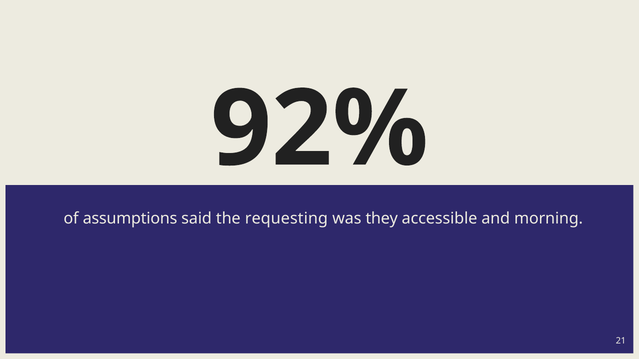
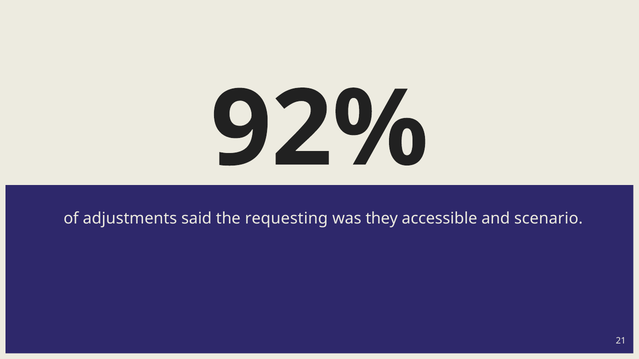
assumptions: assumptions -> adjustments
morning: morning -> scenario
